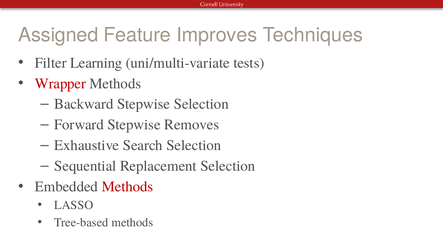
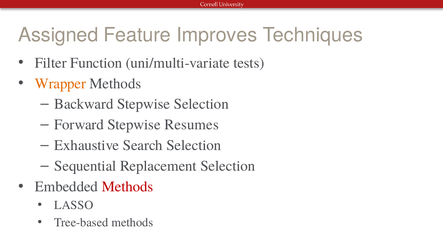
Learning: Learning -> Function
Wrapper colour: red -> orange
Removes: Removes -> Resumes
